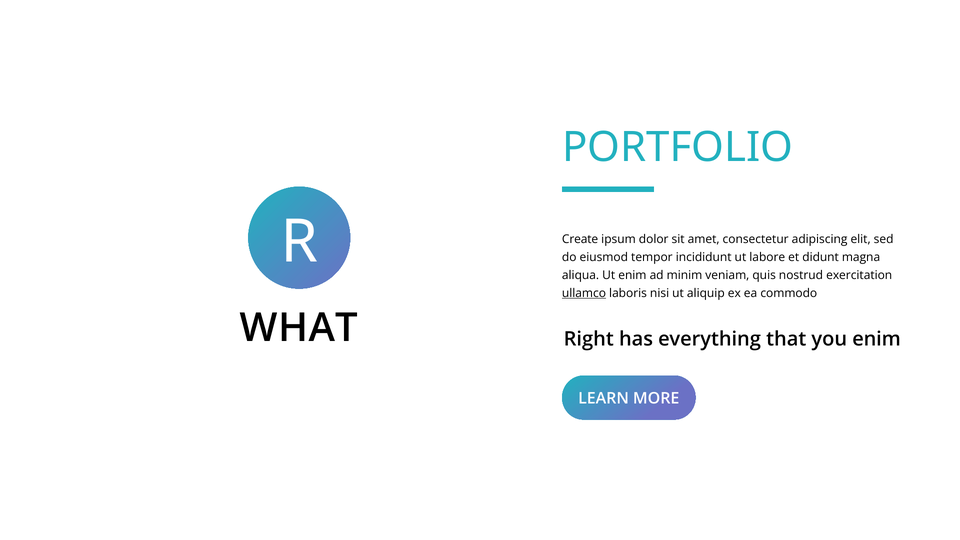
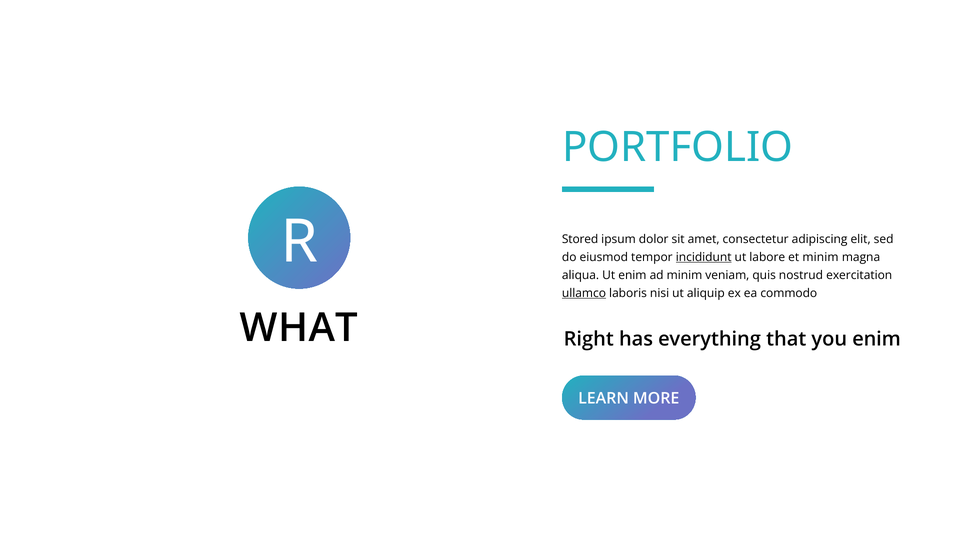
Create: Create -> Stored
incididunt underline: none -> present
et didunt: didunt -> minim
